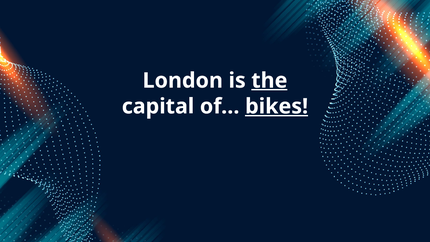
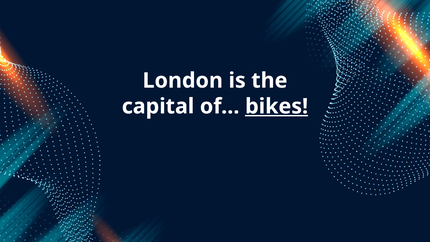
the underline: present -> none
